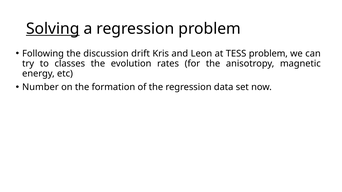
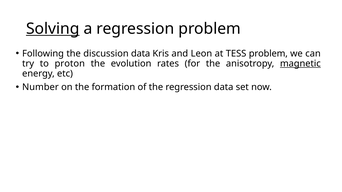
discussion drift: drift -> data
classes: classes -> proton
magnetic underline: none -> present
